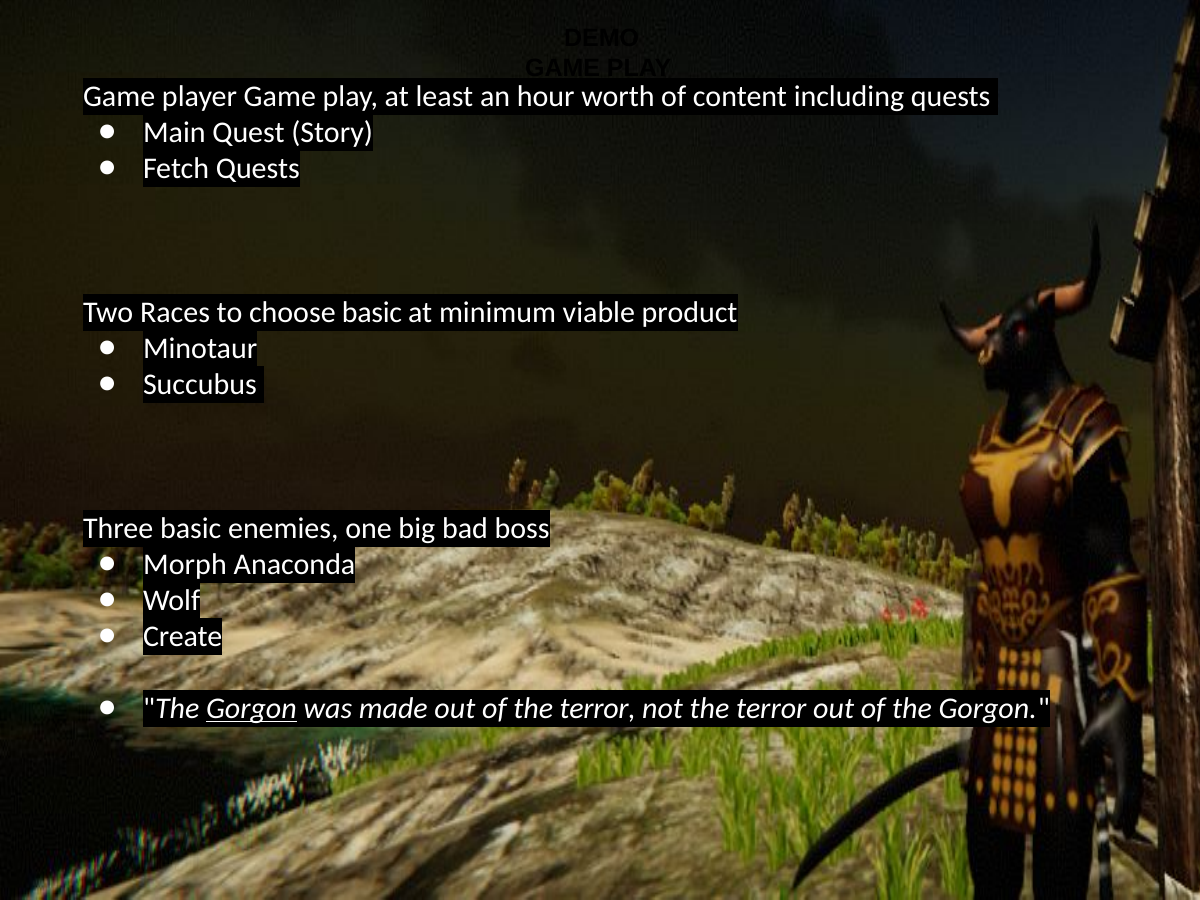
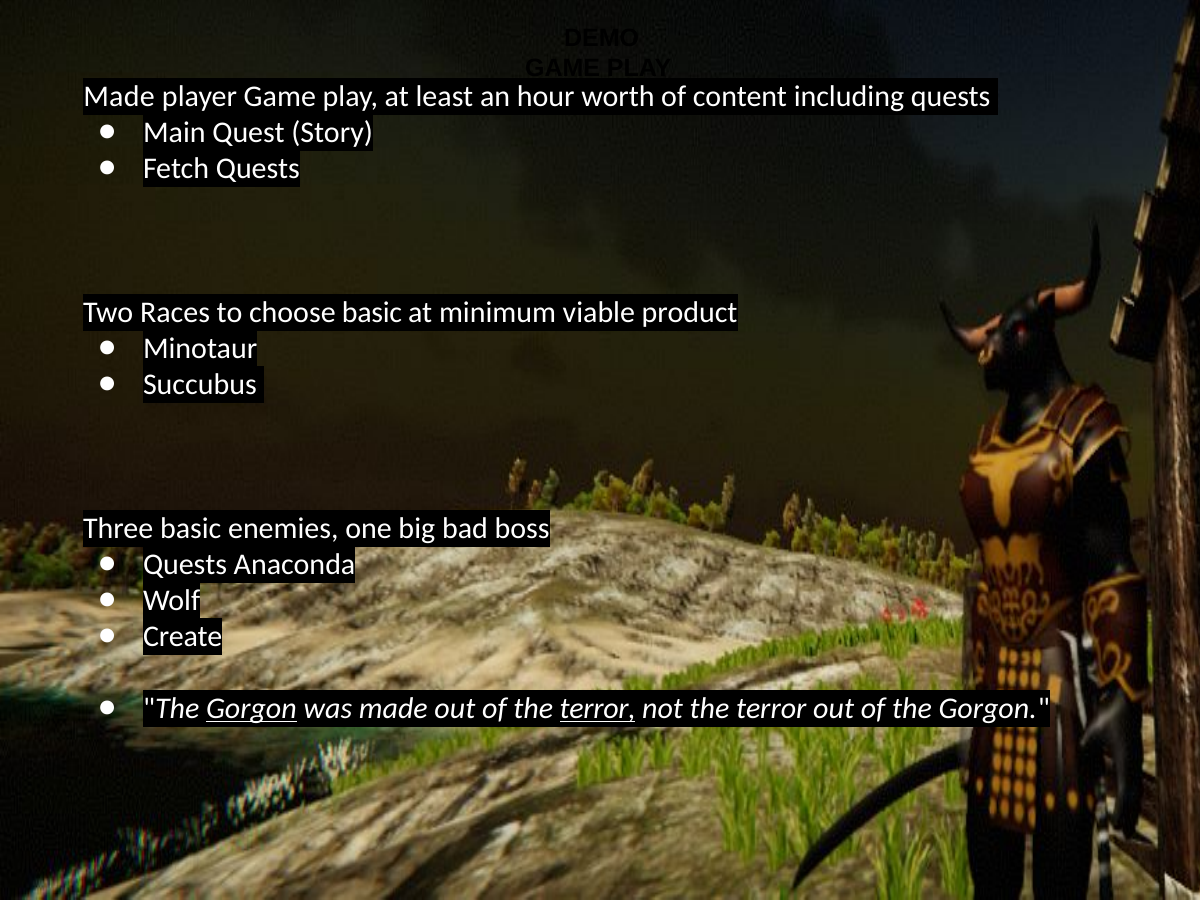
Game at (119, 97): Game -> Made
Morph at (185, 565): Morph -> Quests
terror at (598, 709) underline: none -> present
